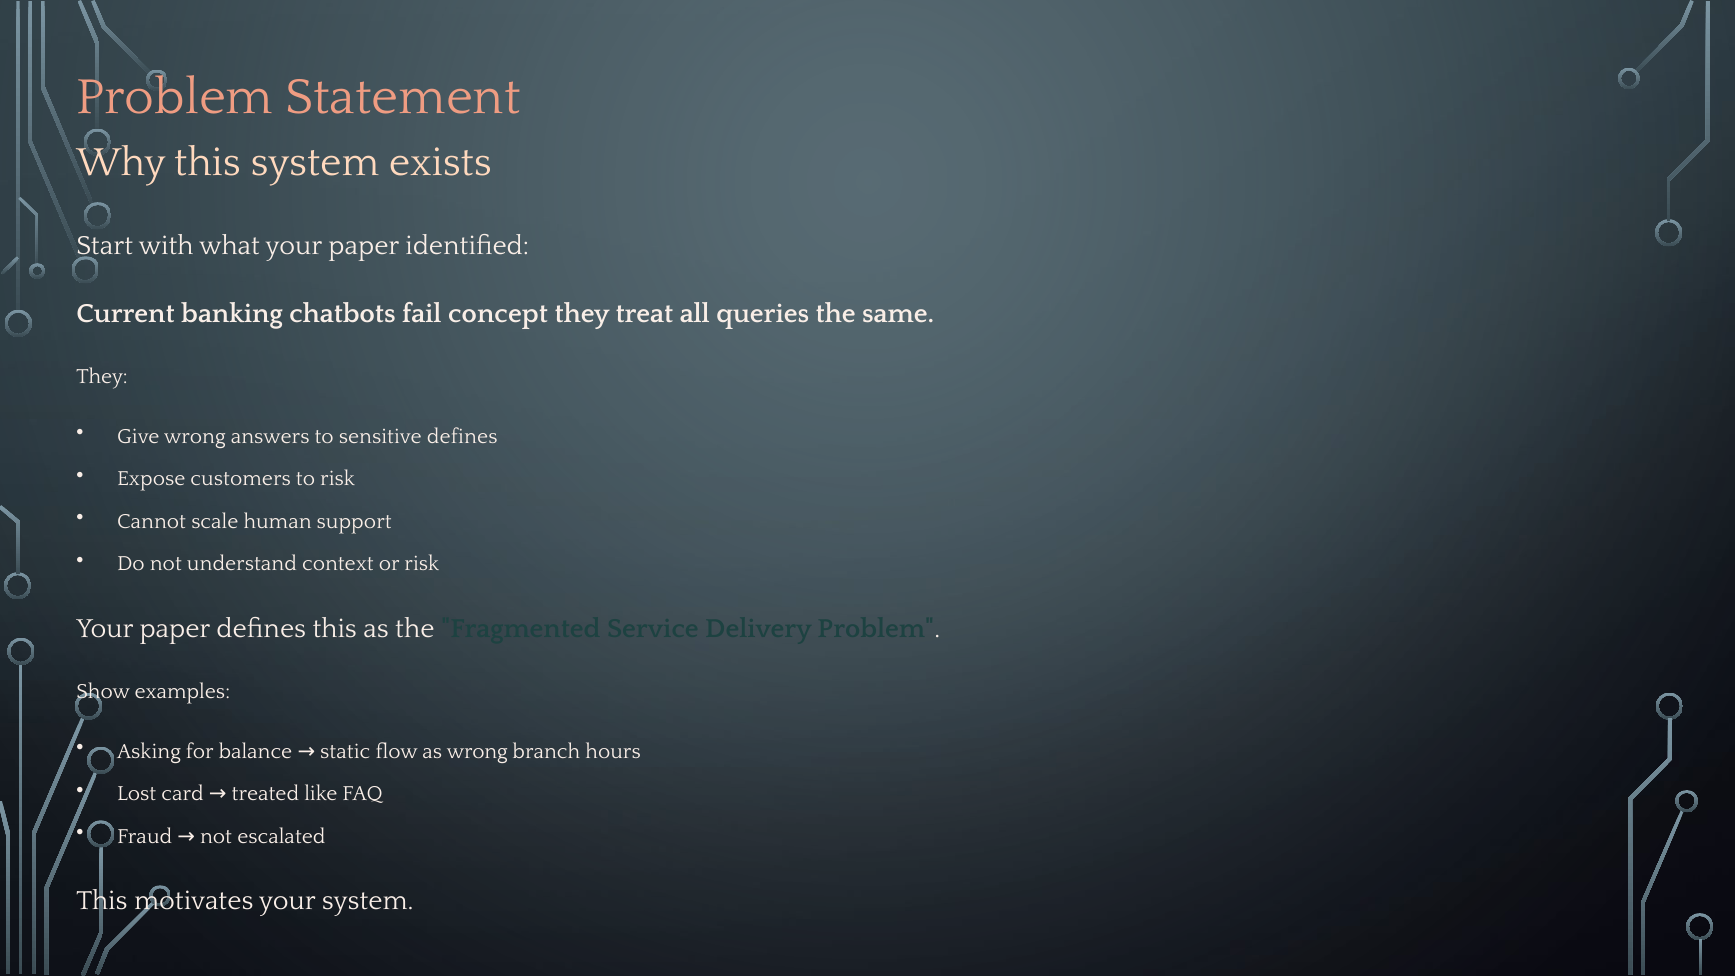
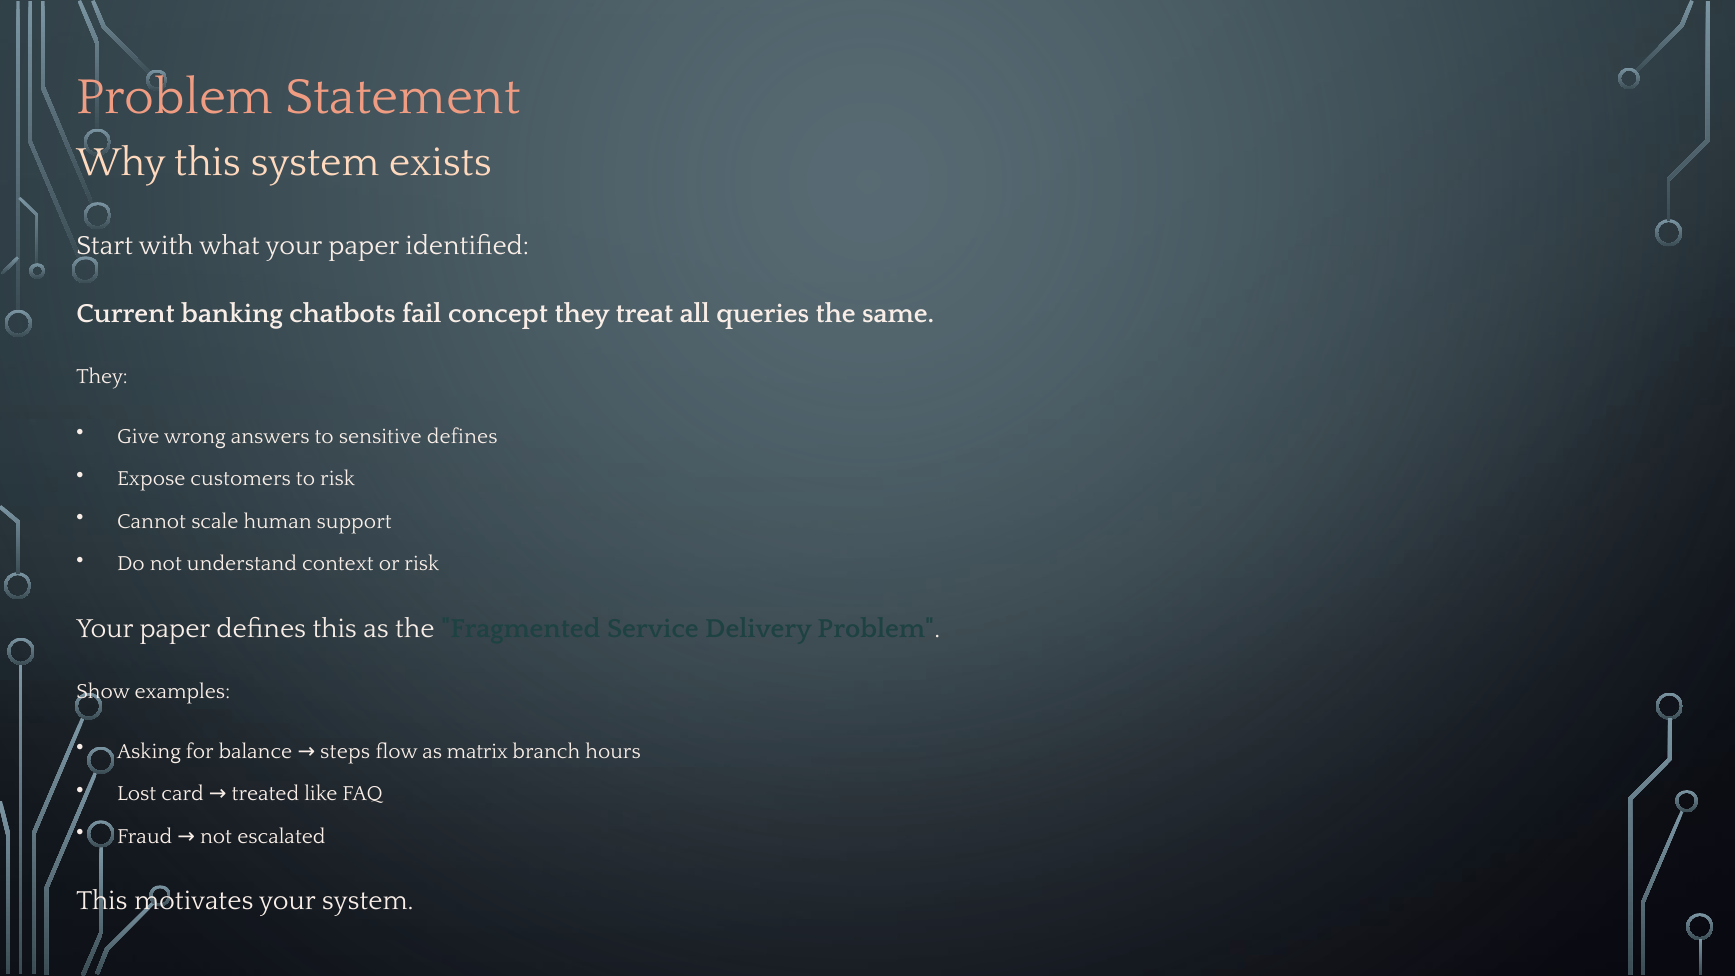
static: static -> steps
as wrong: wrong -> matrix
